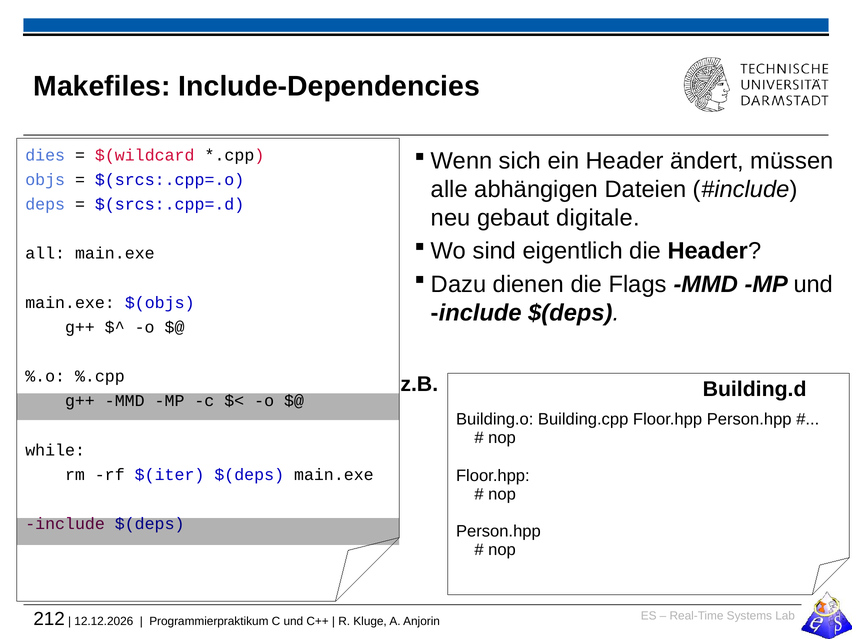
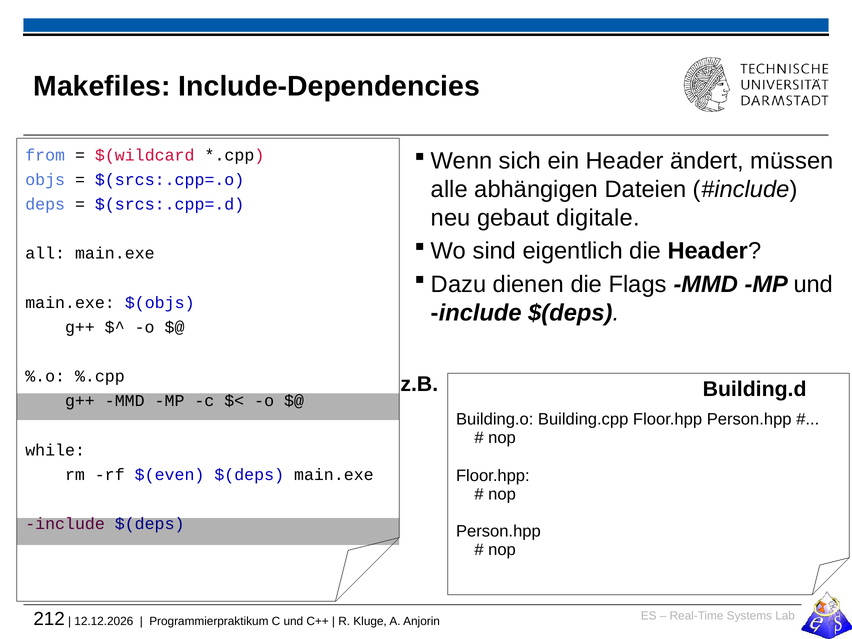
dies: dies -> from
$(iter: $(iter -> $(even
